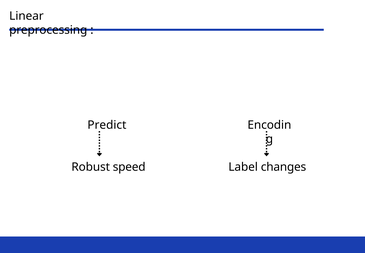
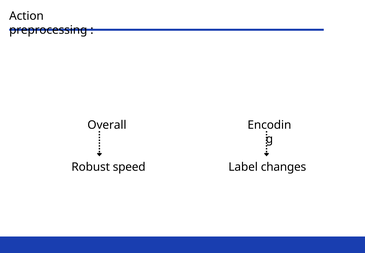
Linear: Linear -> Action
Predict: Predict -> Overall
